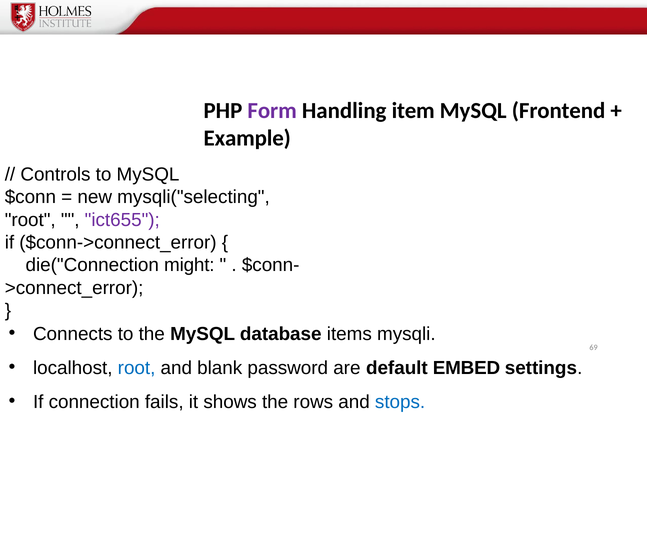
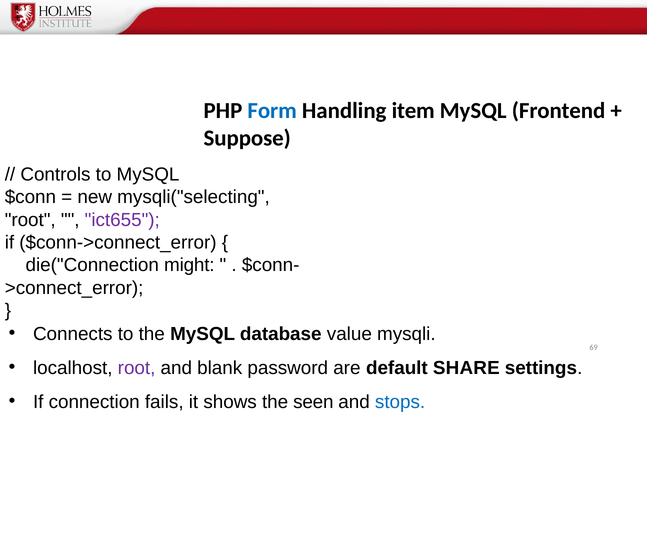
Form colour: purple -> blue
Example: Example -> Suppose
items: items -> value
root at (137, 368) colour: blue -> purple
EMBED: EMBED -> SHARE
rows: rows -> seen
